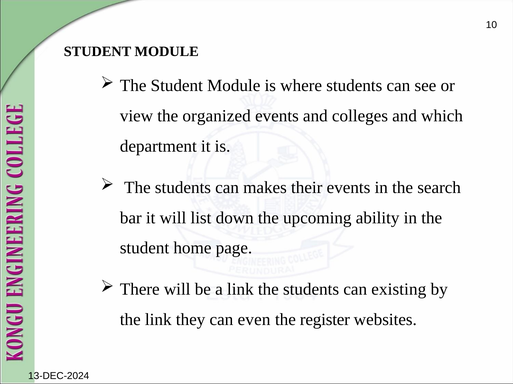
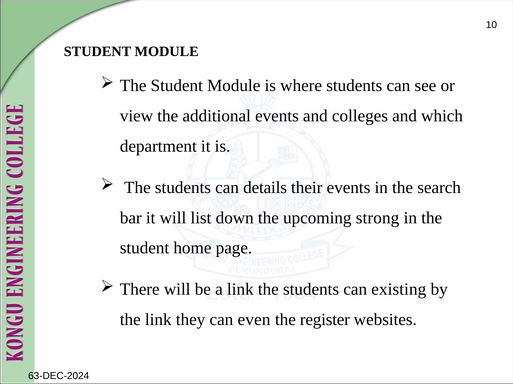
organized: organized -> additional
makes: makes -> details
ability: ability -> strong
13-DEC-2024: 13-DEC-2024 -> 63-DEC-2024
